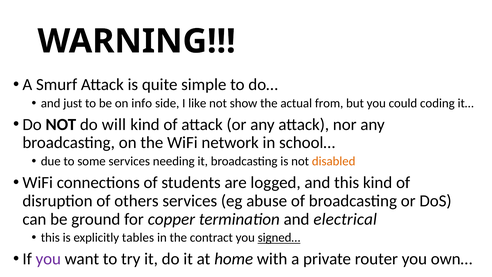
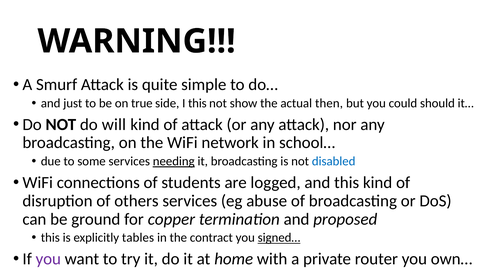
info: info -> true
I like: like -> this
from: from -> then
coding: coding -> should
needing underline: none -> present
disabled colour: orange -> blue
electrical: electrical -> proposed
